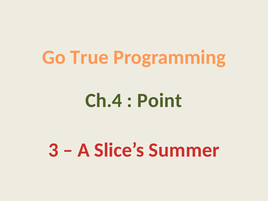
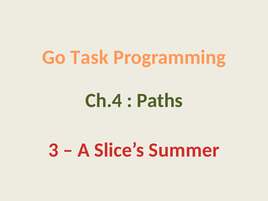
True: True -> Task
Point: Point -> Paths
